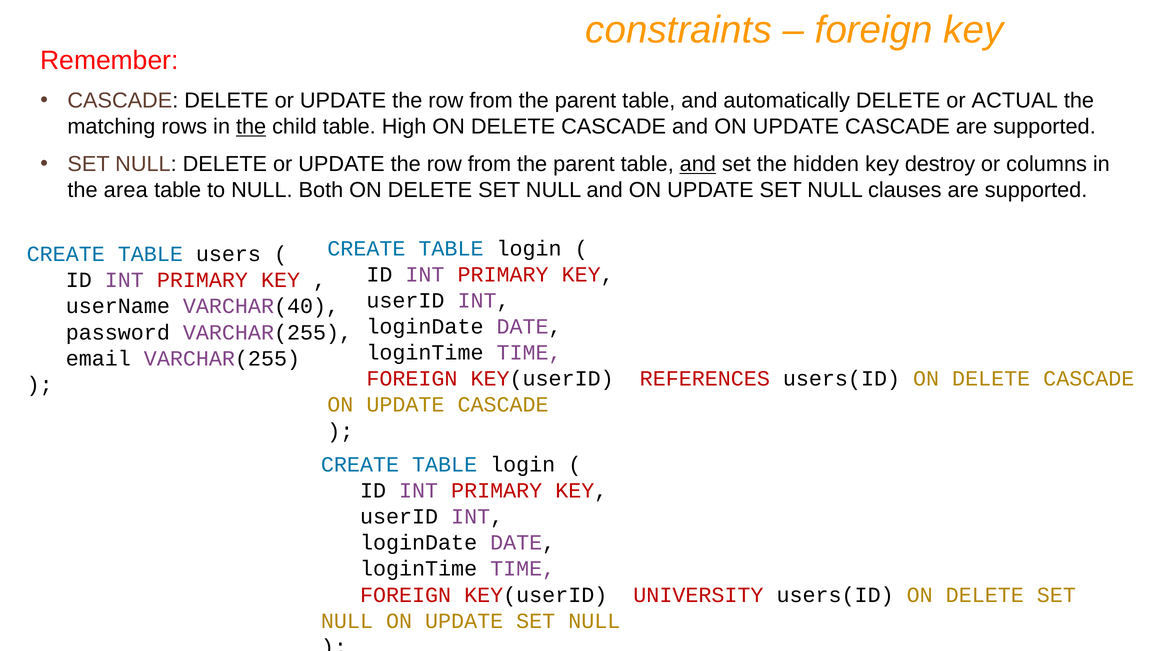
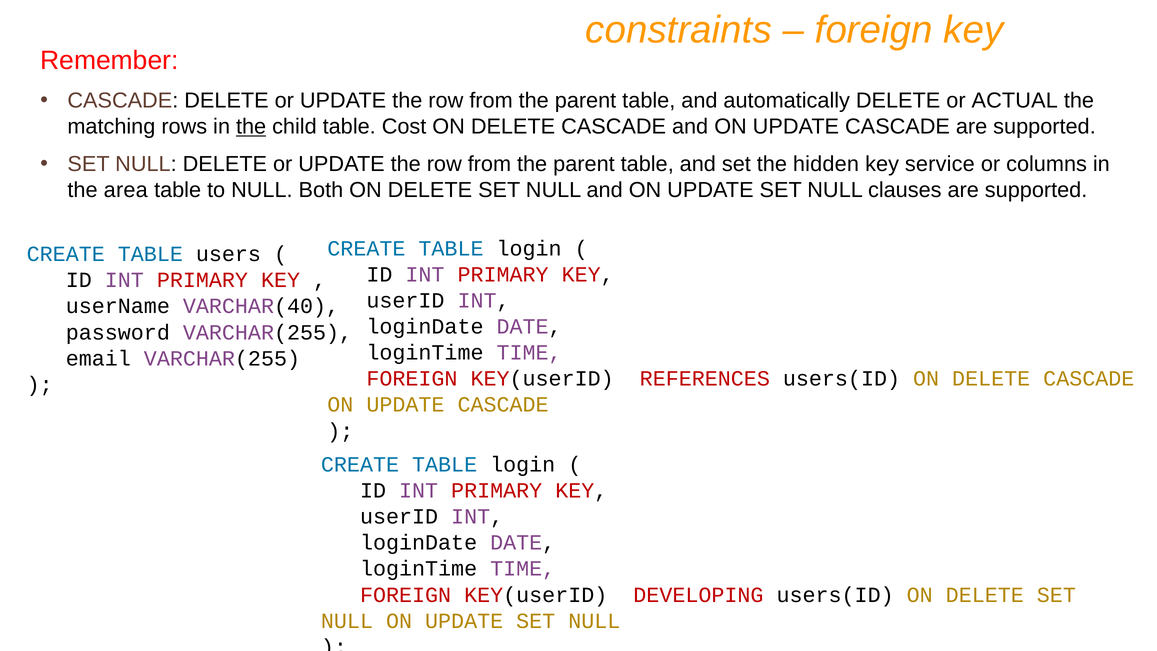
High: High -> Cost
and at (698, 164) underline: present -> none
destroy: destroy -> service
UNIVERSITY: UNIVERSITY -> DEVELOPING
